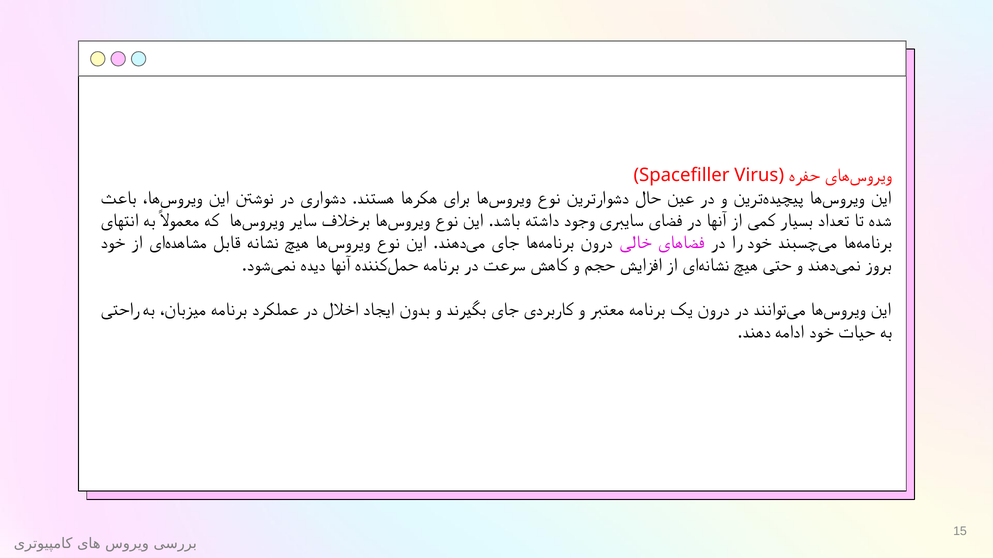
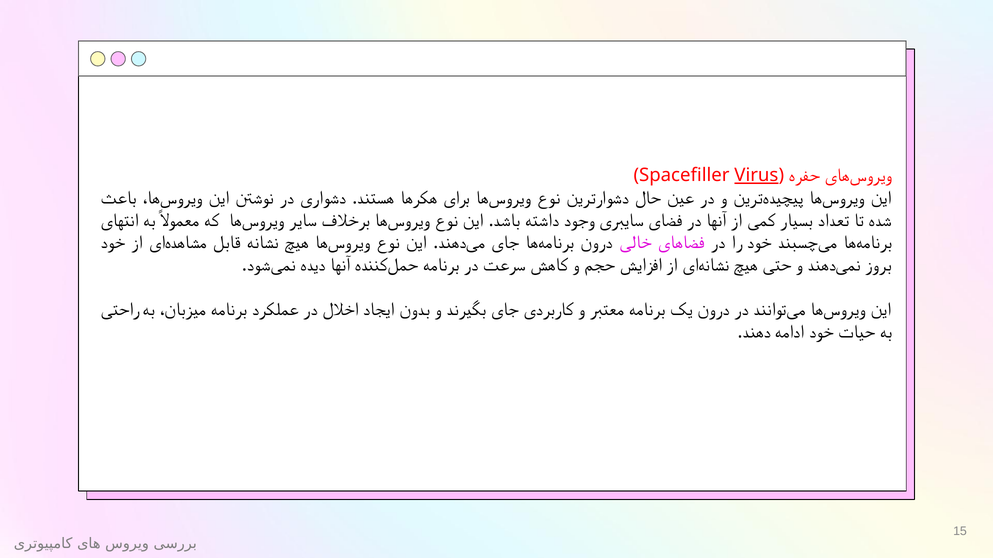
Virus underline: none -> present
